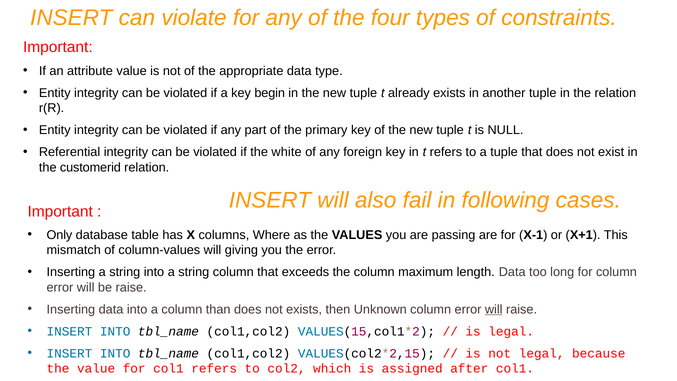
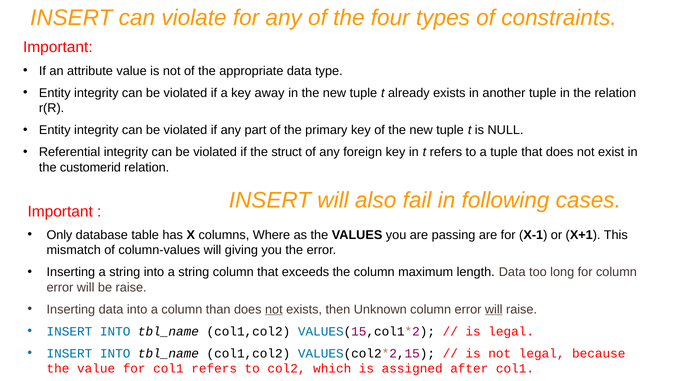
begin: begin -> away
white: white -> struct
not at (274, 309) underline: none -> present
